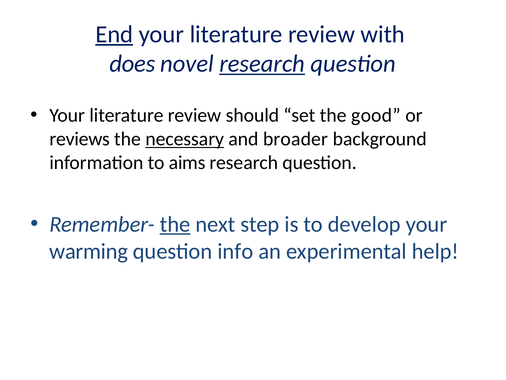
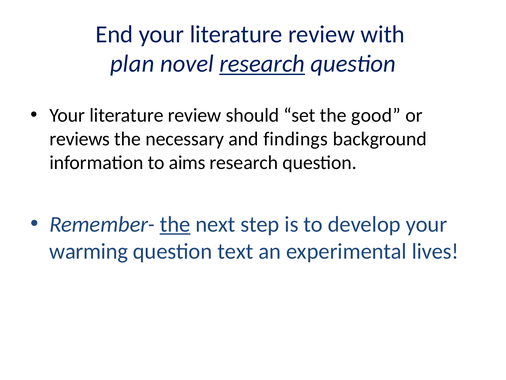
End underline: present -> none
does: does -> plan
necessary underline: present -> none
broader: broader -> findings
info: info -> text
help: help -> lives
